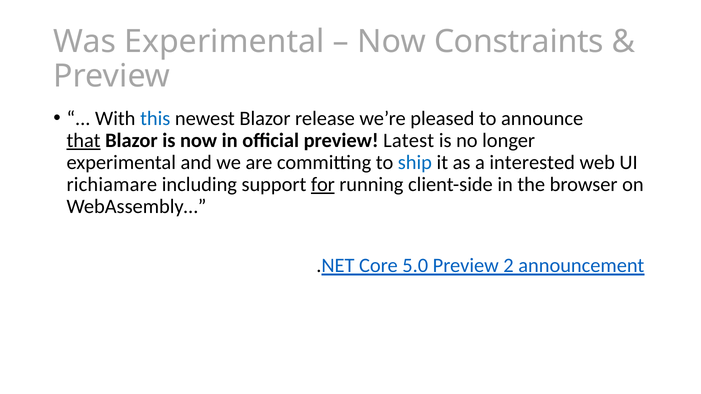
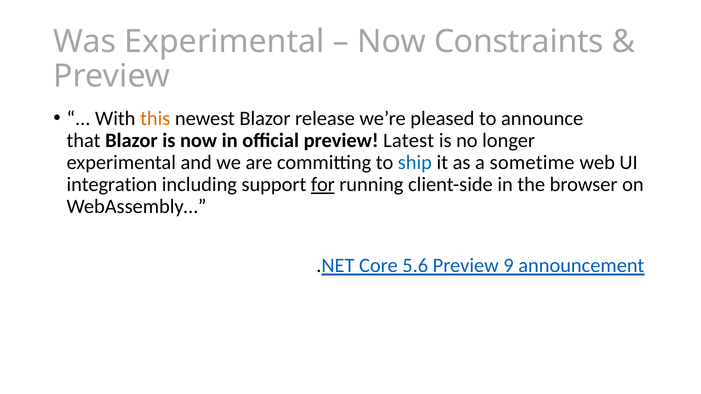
this colour: blue -> orange
that underline: present -> none
interested: interested -> sometime
richiamare: richiamare -> integration
5.0: 5.0 -> 5.6
2: 2 -> 9
